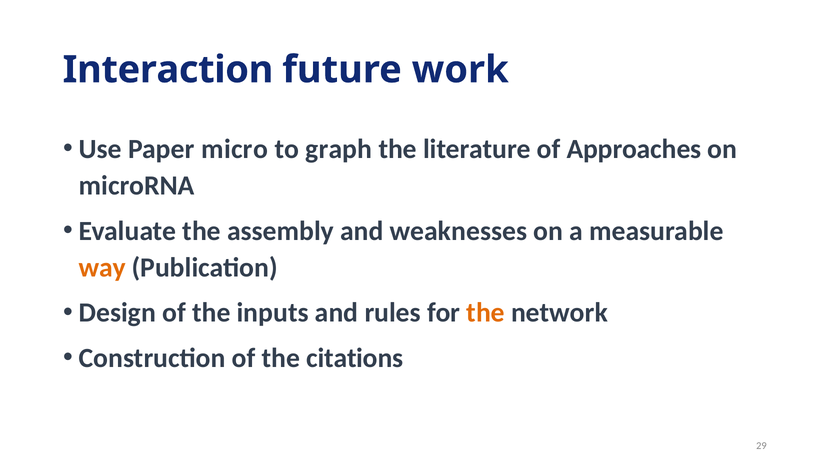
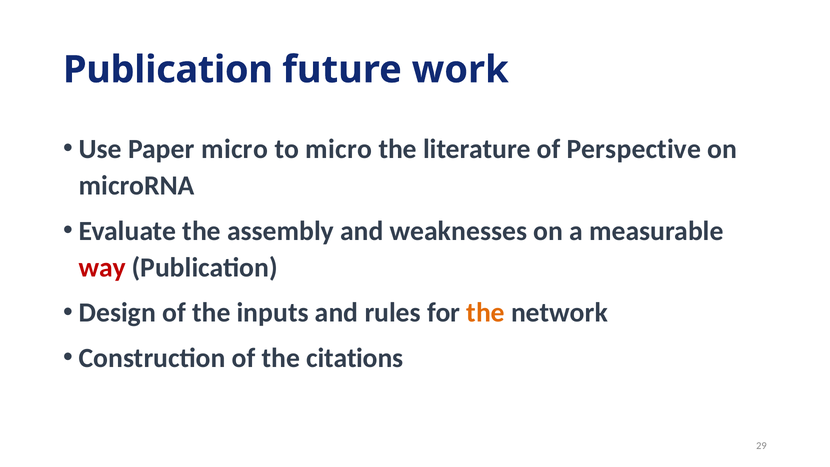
Interaction at (168, 70): Interaction -> Publication
to graph: graph -> micro
Approaches: Approaches -> Perspective
way colour: orange -> red
